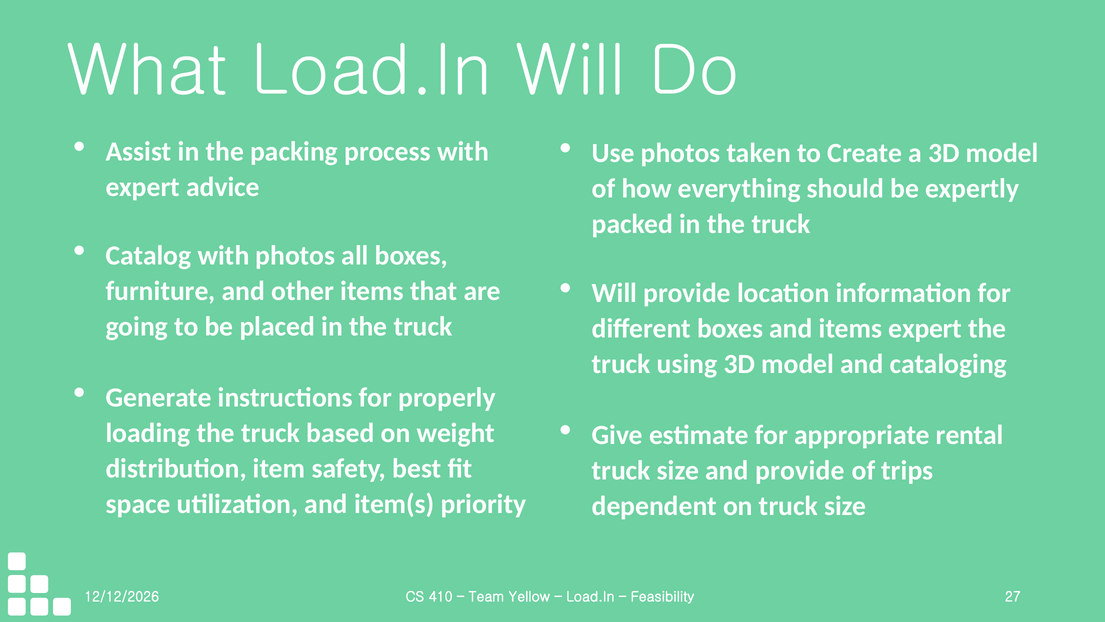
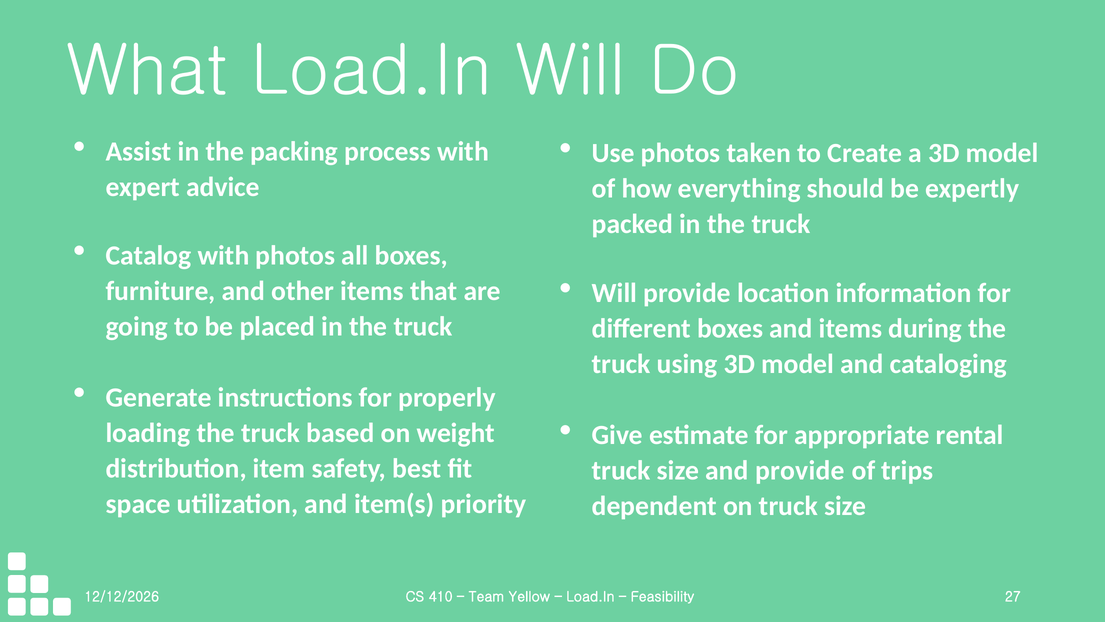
items expert: expert -> during
